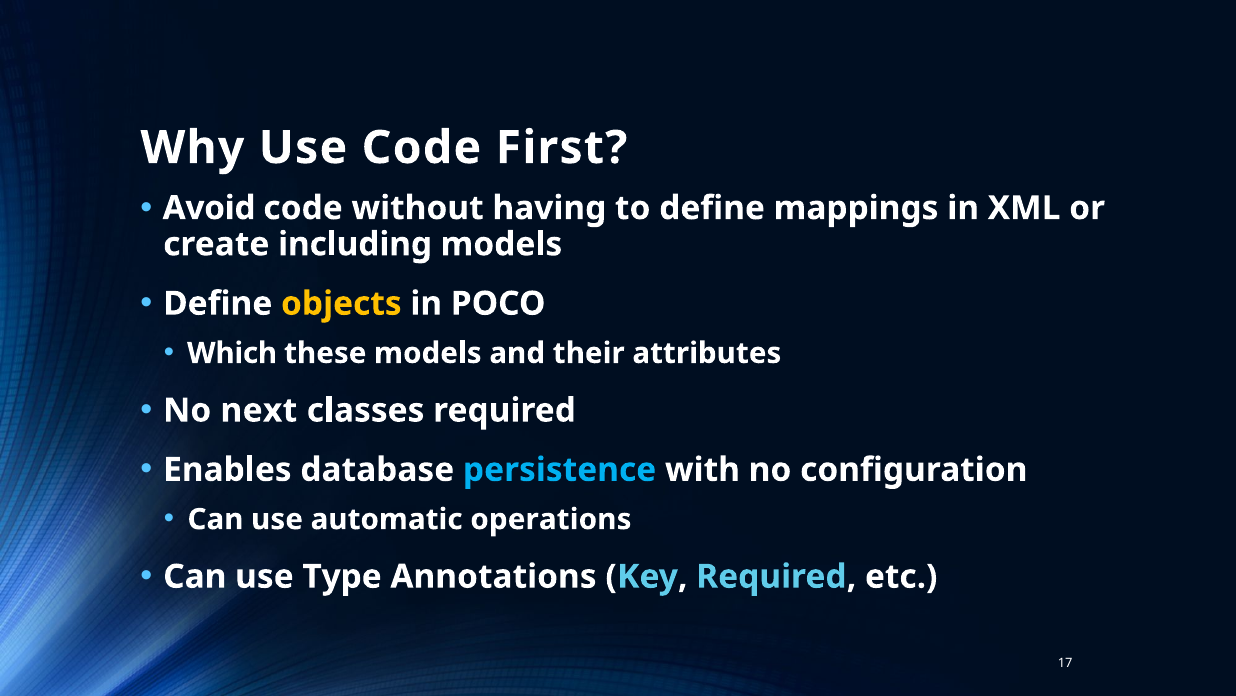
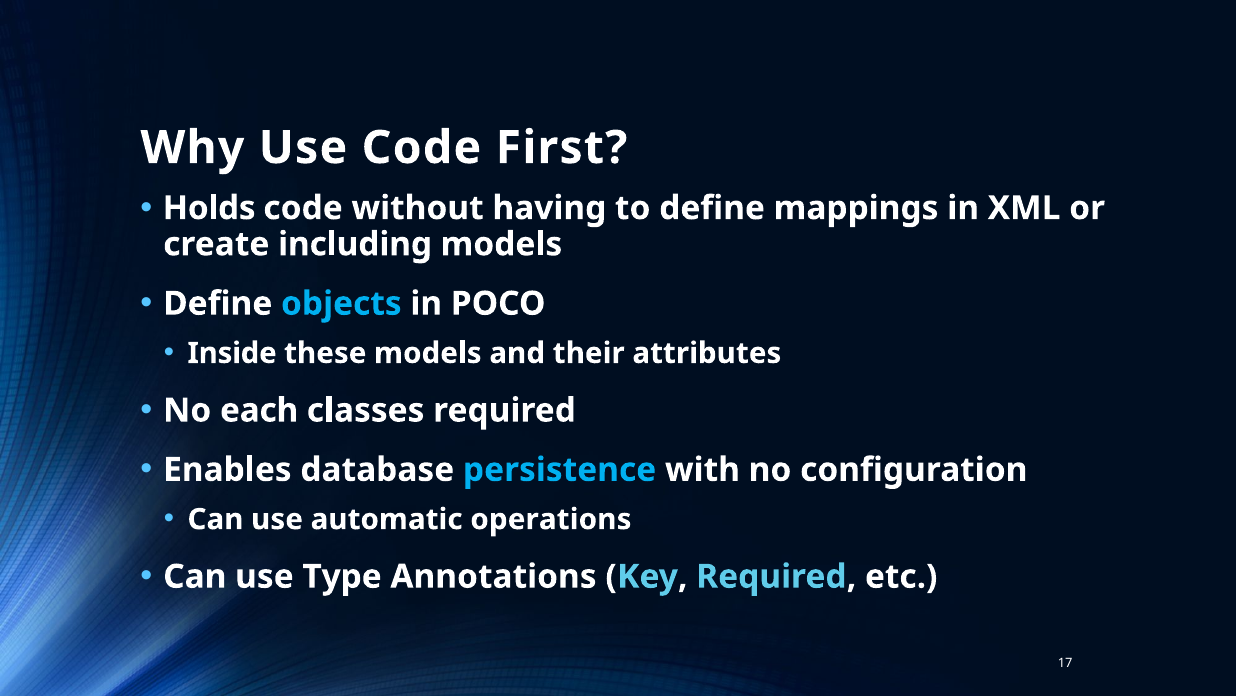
Avoid: Avoid -> Holds
objects colour: yellow -> light blue
Which: Which -> Inside
next: next -> each
